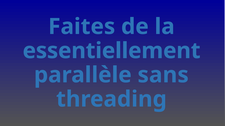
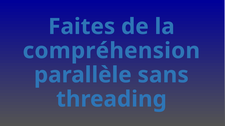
essentiellement: essentiellement -> compréhension
